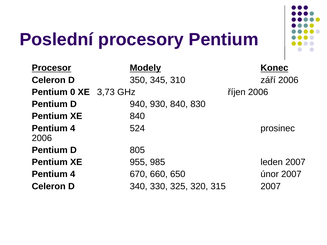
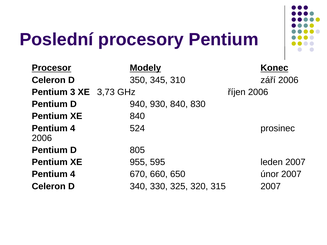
0: 0 -> 3
985: 985 -> 595
